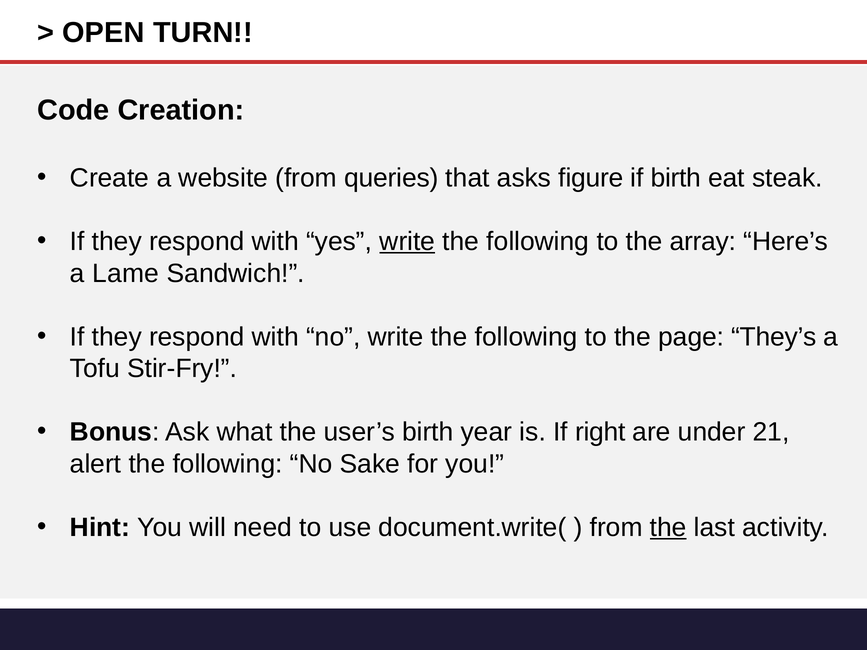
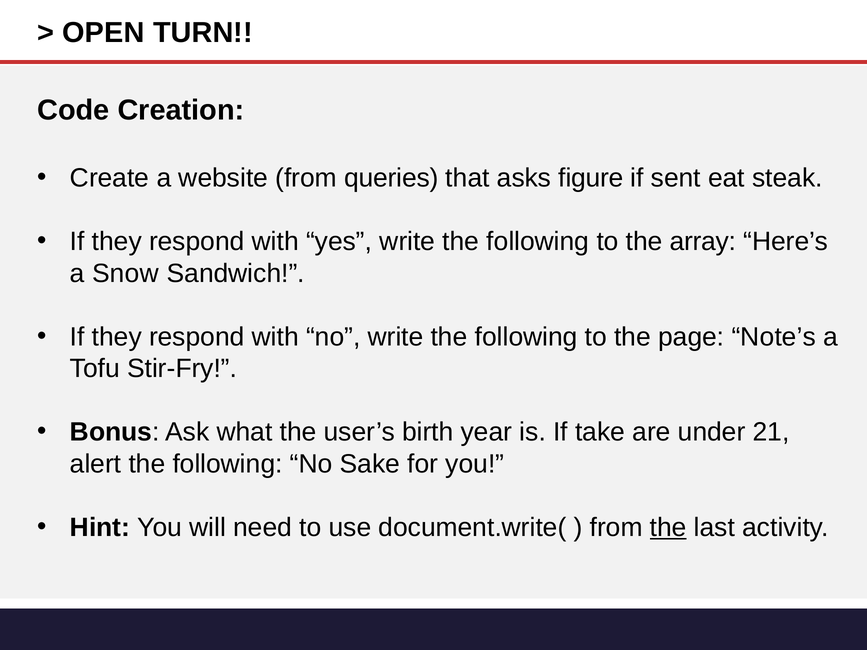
if birth: birth -> sent
write at (407, 242) underline: present -> none
Lame: Lame -> Snow
They’s: They’s -> Note’s
right: right -> take
